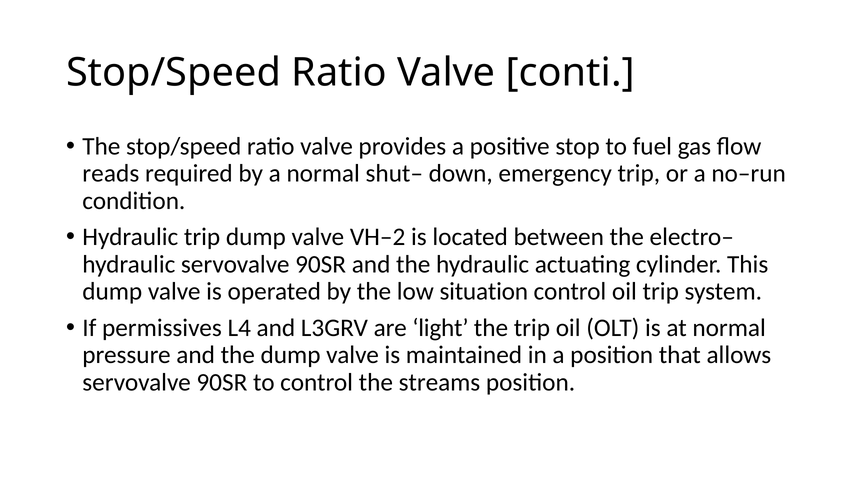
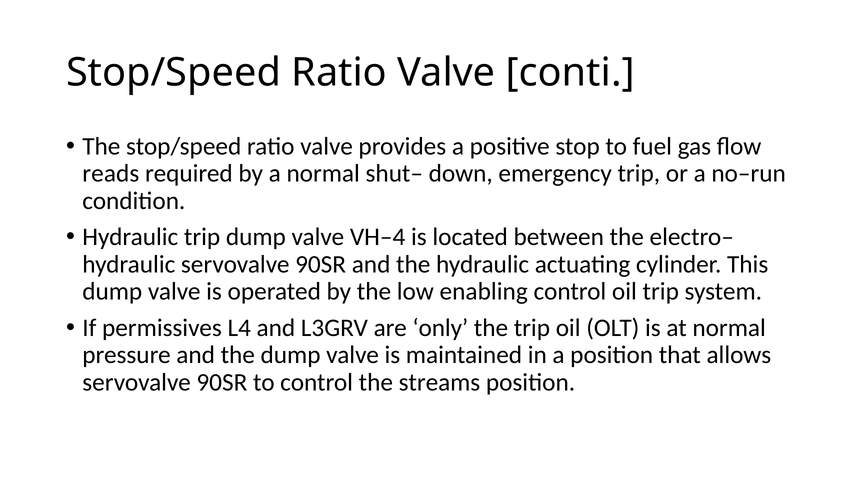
VH–2: VH–2 -> VH–4
situation: situation -> enabling
light: light -> only
